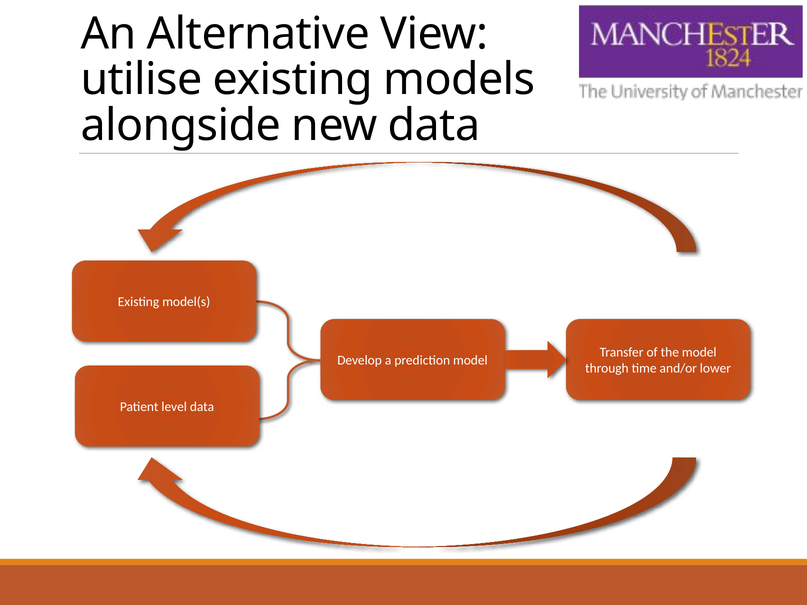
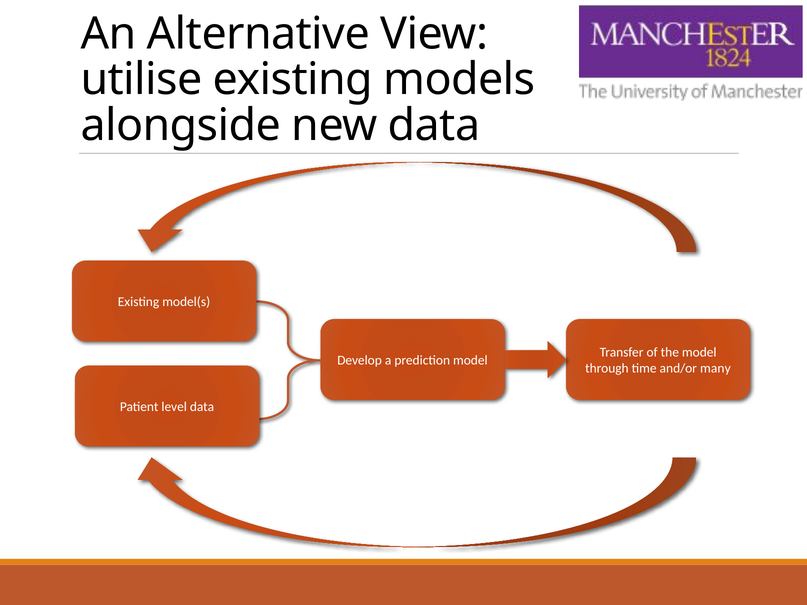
lower: lower -> many
